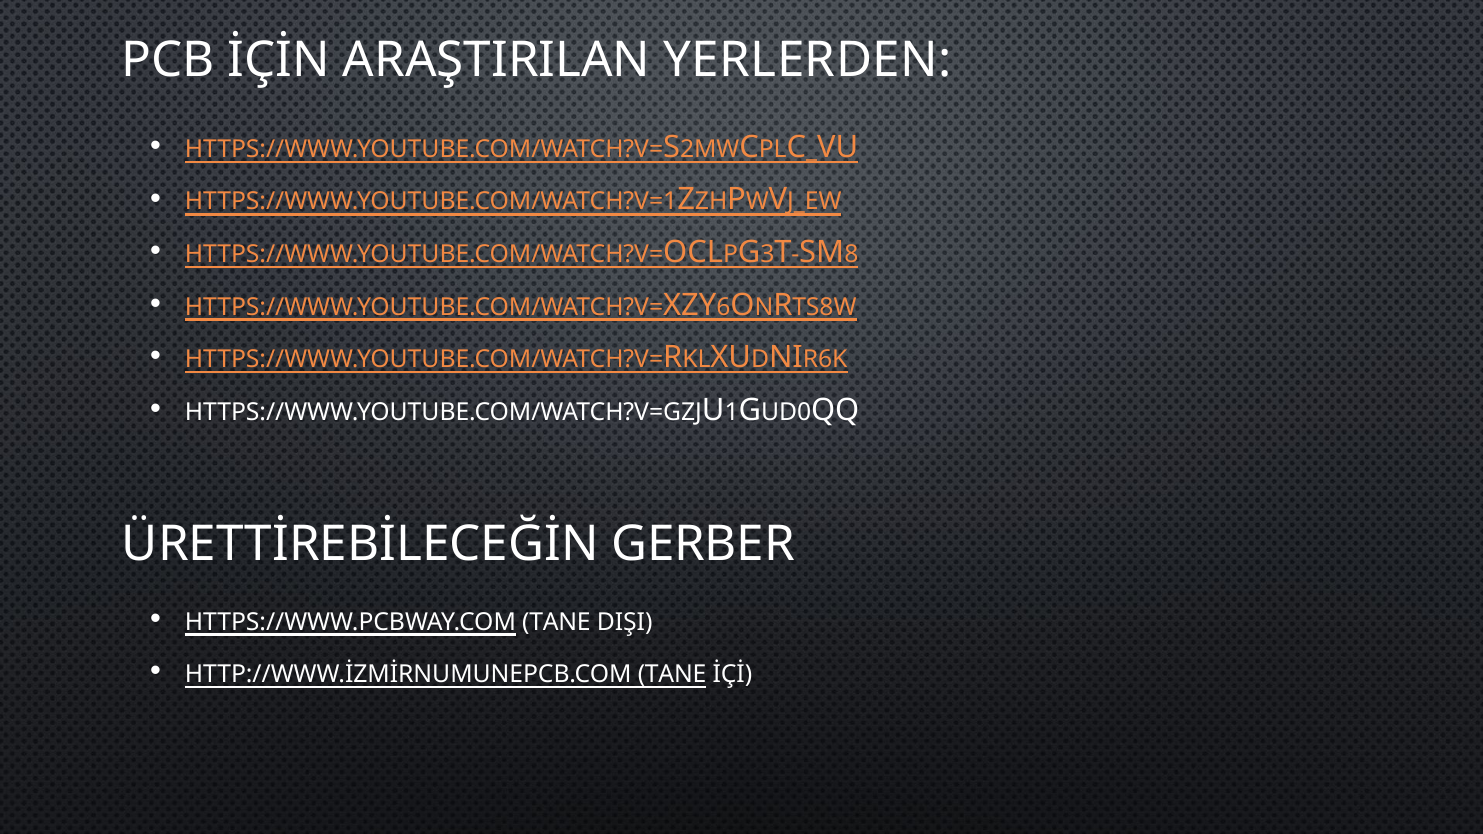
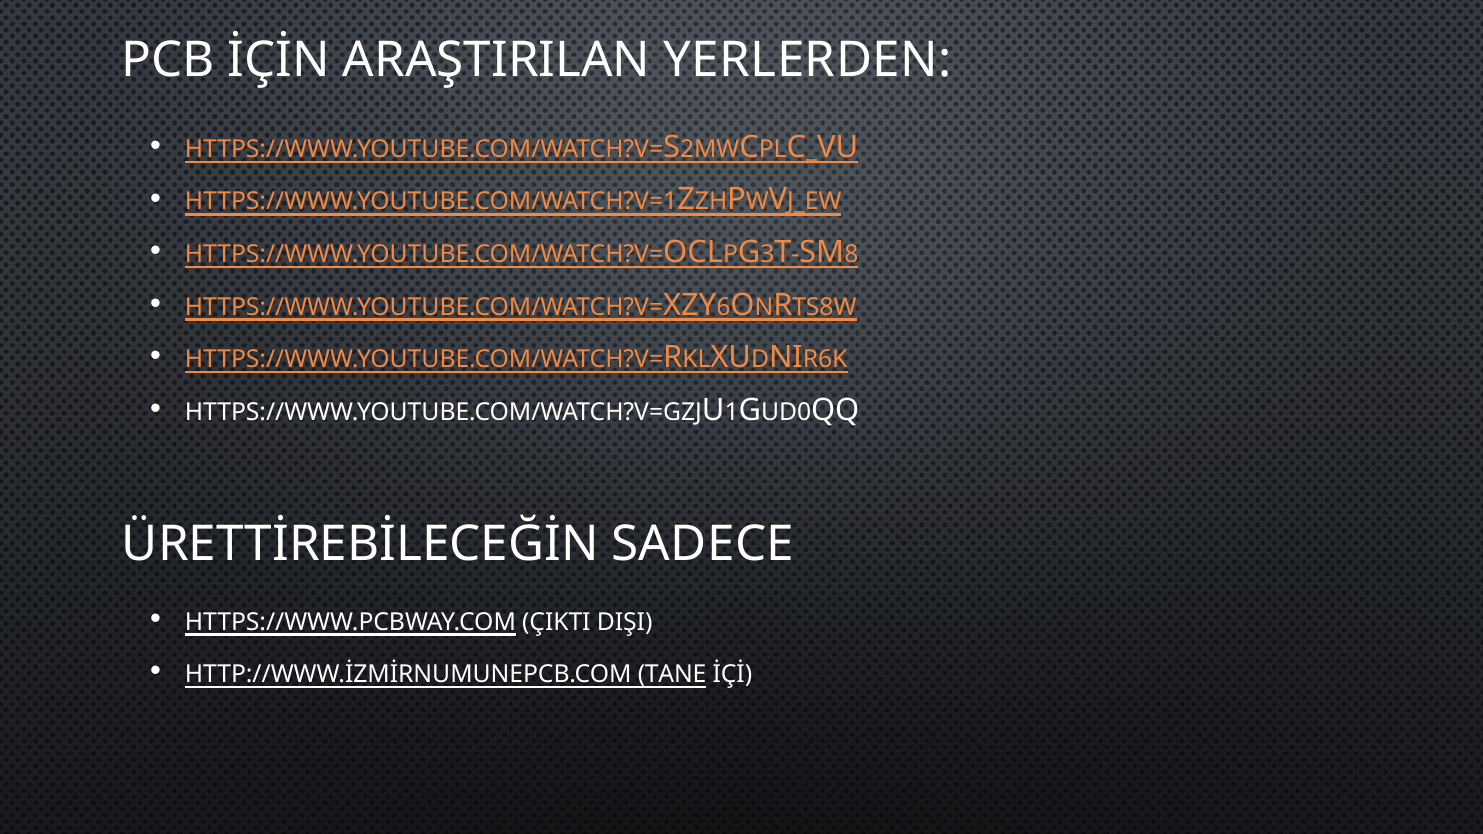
GERBER: GERBER -> SADECE
HTTPS://WWW.PCBWAY.COM TANE: TANE -> ÇIKTI
